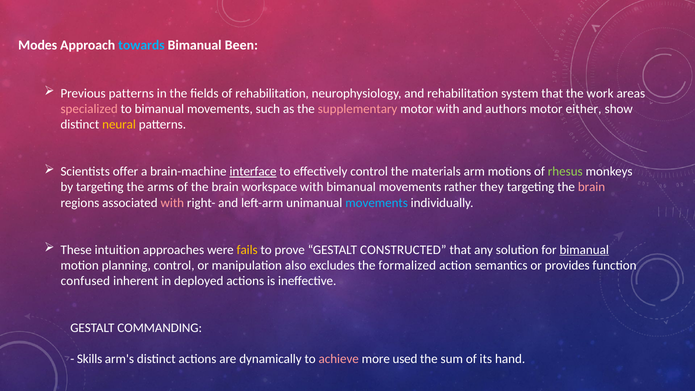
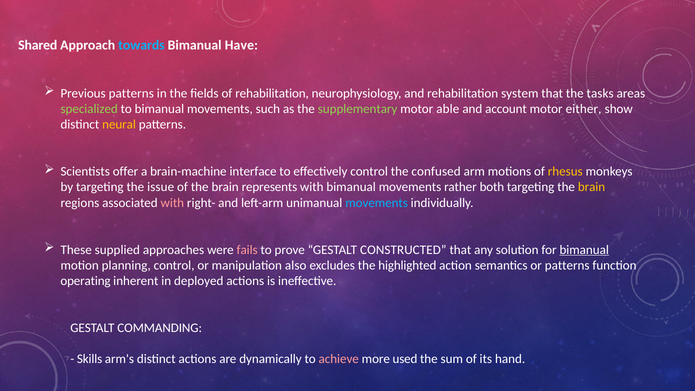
Modes: Modes -> Shared
Been: Been -> Have
work: work -> tasks
specialized colour: pink -> light green
supplementary colour: pink -> light green
motor with: with -> able
authors: authors -> account
interface underline: present -> none
materials: materials -> confused
rhesus colour: light green -> yellow
arms: arms -> issue
workspace: workspace -> represents
they: they -> both
brain at (592, 187) colour: pink -> yellow
intuition: intuition -> supplied
fails colour: yellow -> pink
formalized: formalized -> highlighted
or provides: provides -> patterns
confused: confused -> operating
